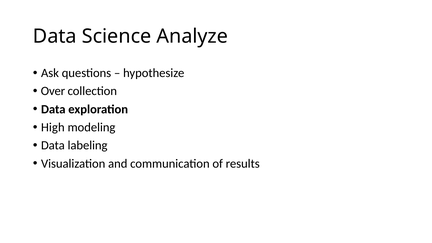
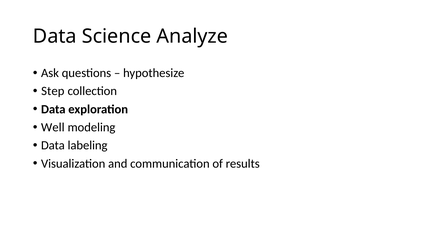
Over: Over -> Step
High: High -> Well
